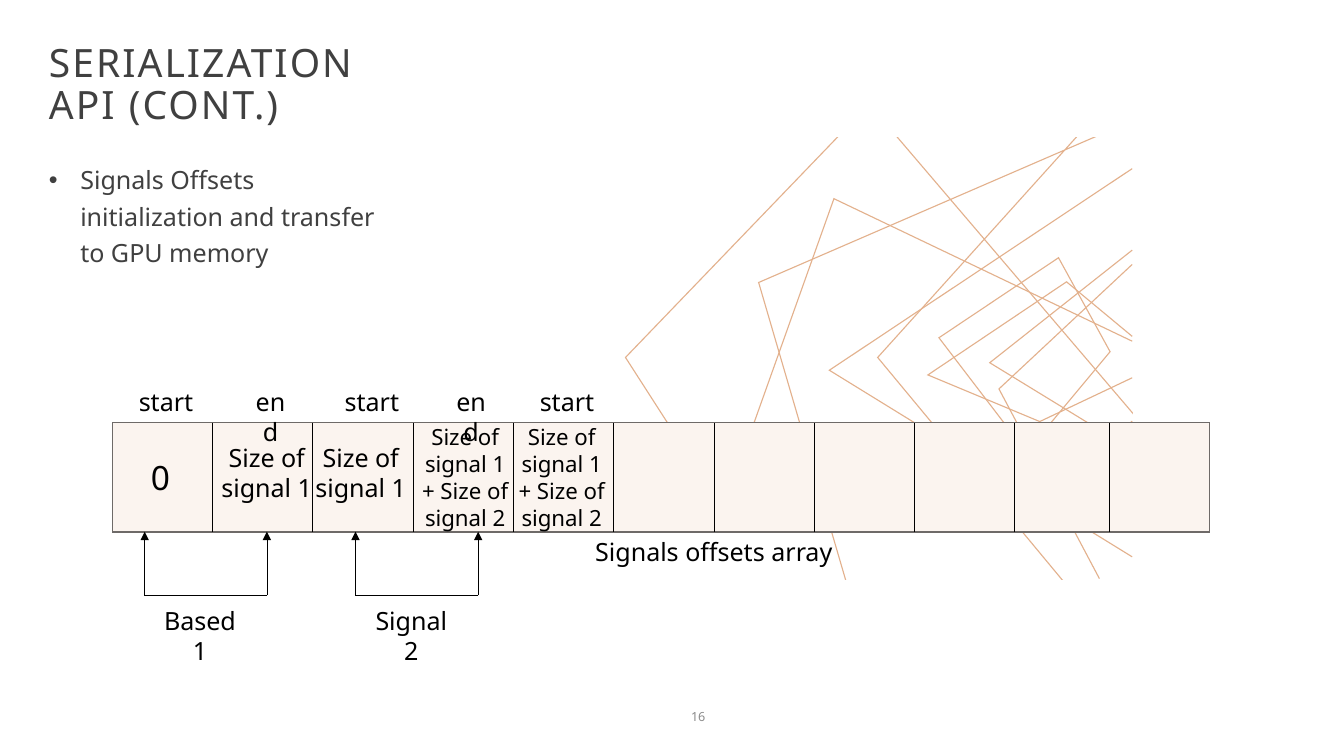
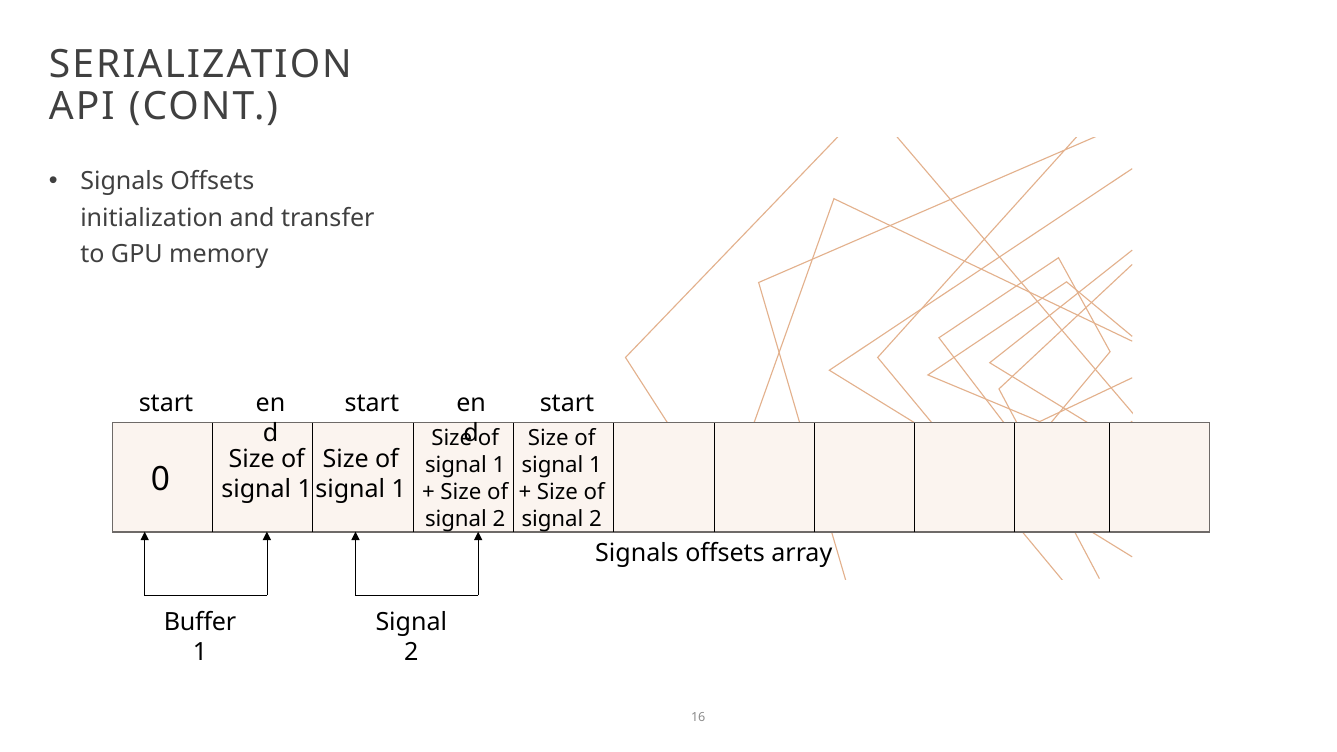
Based: Based -> Buffer
